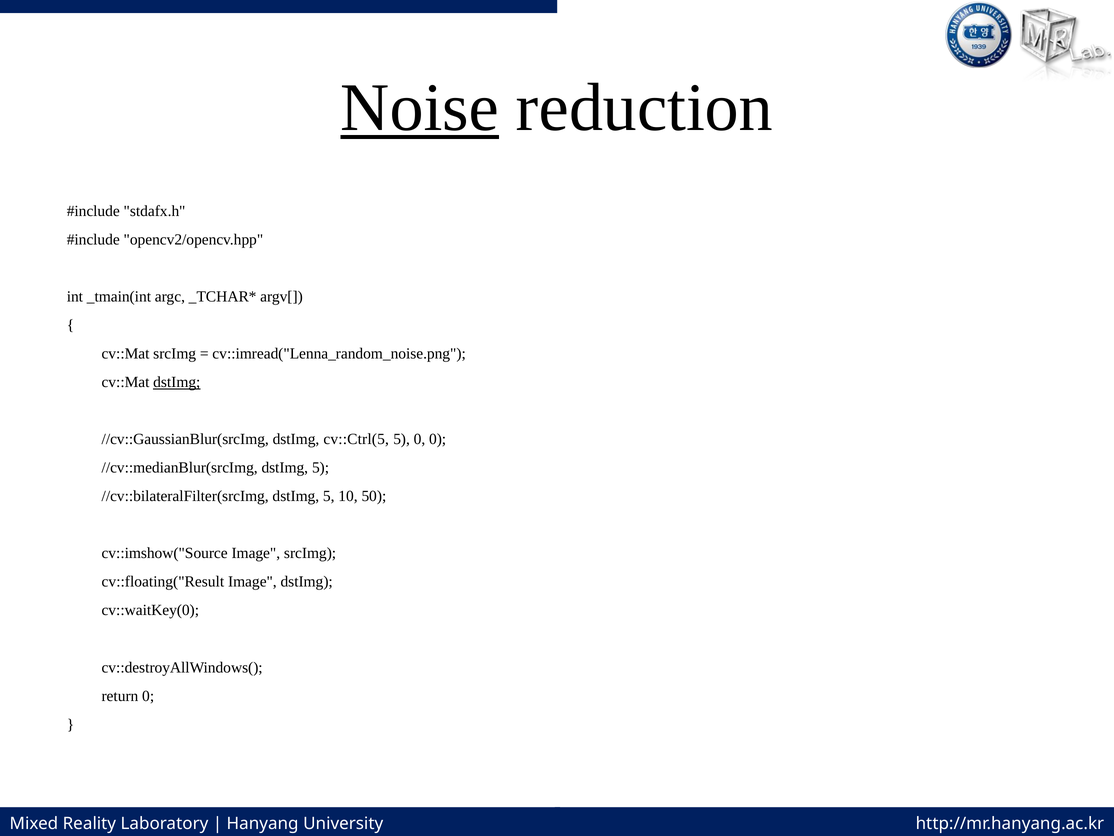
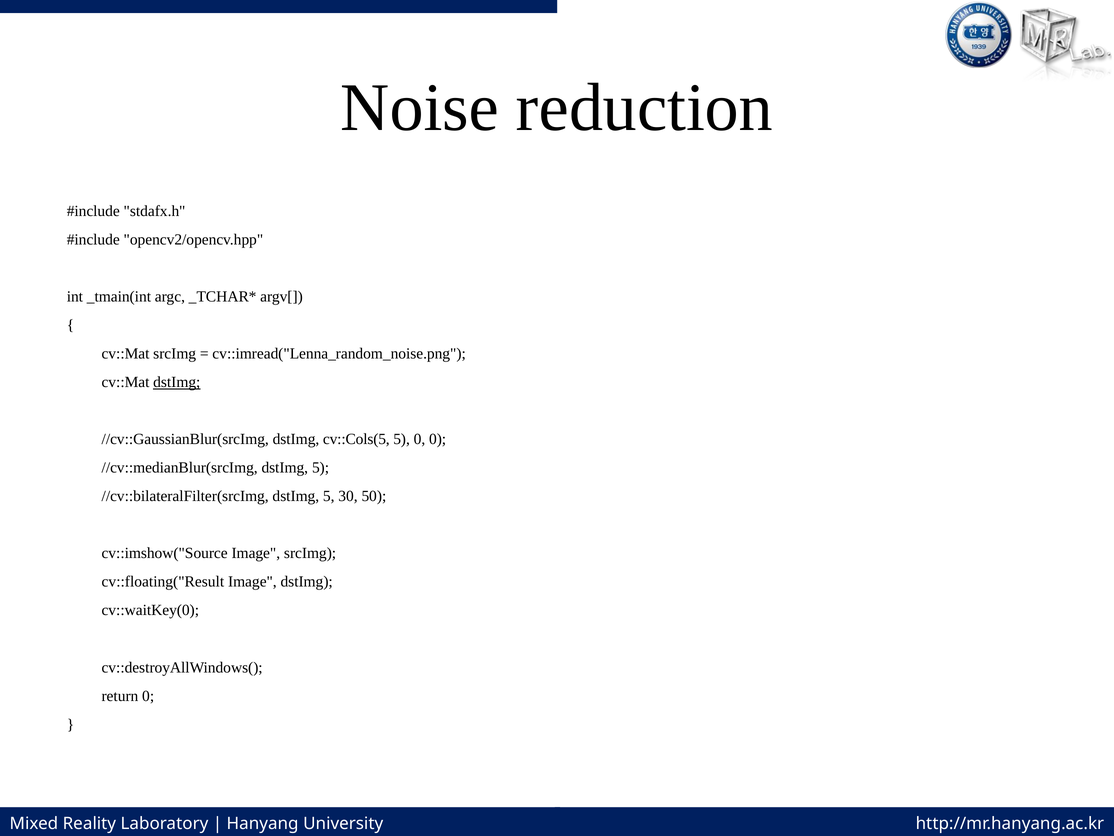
Noise underline: present -> none
cv::Ctrl(5: cv::Ctrl(5 -> cv::Cols(5
10: 10 -> 30
